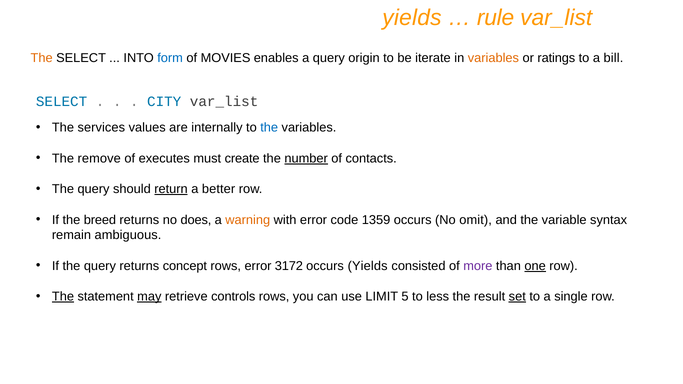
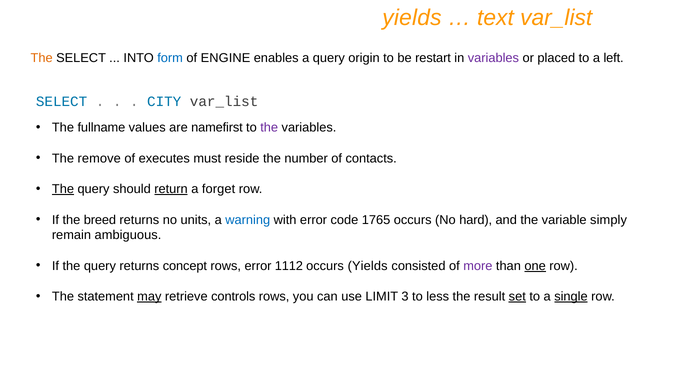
rule: rule -> text
MOVIES: MOVIES -> ENGINE
iterate: iterate -> restart
variables at (493, 58) colour: orange -> purple
ratings: ratings -> placed
bill: bill -> left
services: services -> fullname
internally: internally -> namefirst
the at (269, 128) colour: blue -> purple
create: create -> reside
number underline: present -> none
The at (63, 189) underline: none -> present
better: better -> forget
does: does -> units
warning colour: orange -> blue
1359: 1359 -> 1765
omit: omit -> hard
syntax: syntax -> simply
3172: 3172 -> 1112
The at (63, 297) underline: present -> none
5: 5 -> 3
single underline: none -> present
